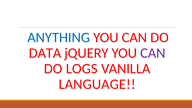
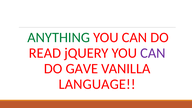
ANYTHING colour: blue -> green
DATA: DATA -> READ
LOGS: LOGS -> GAVE
